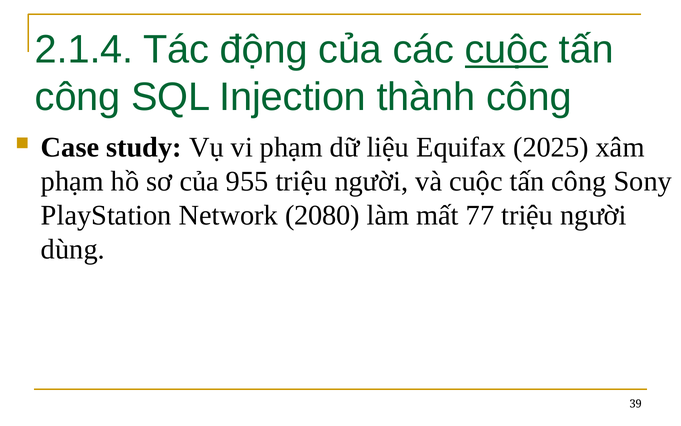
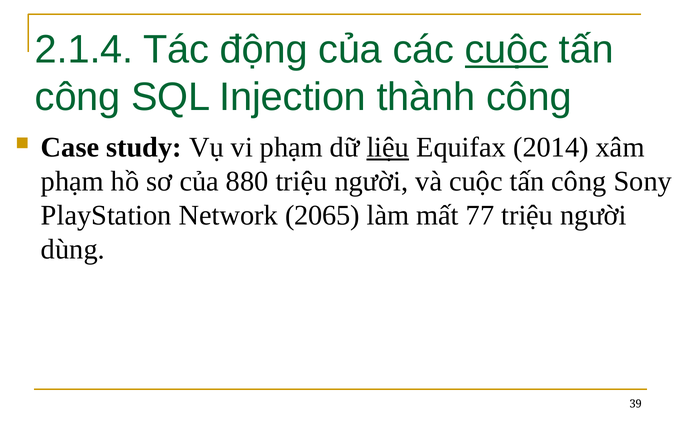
liệu underline: none -> present
2025: 2025 -> 2014
955: 955 -> 880
2080: 2080 -> 2065
